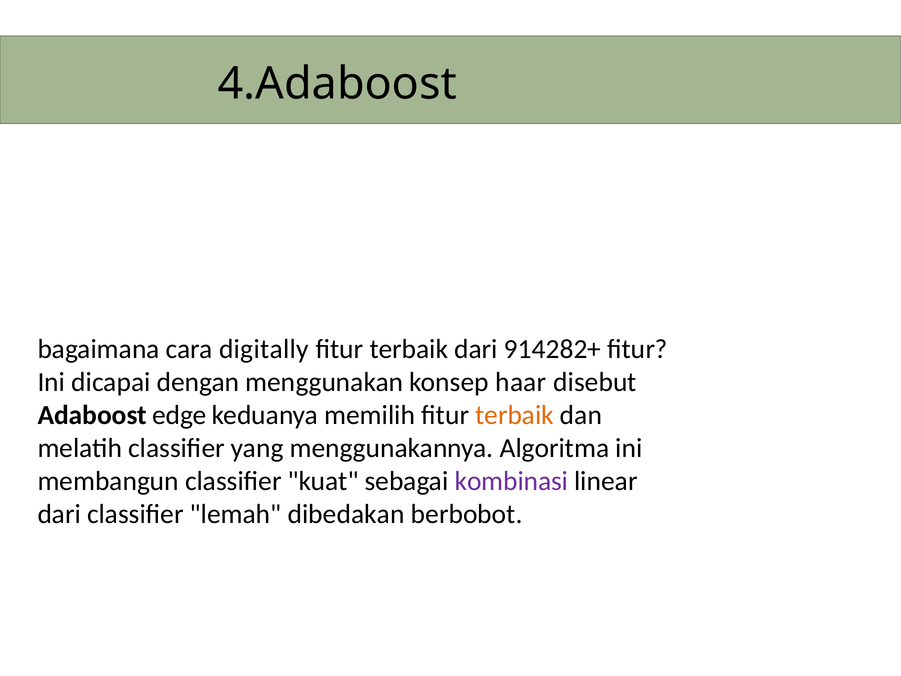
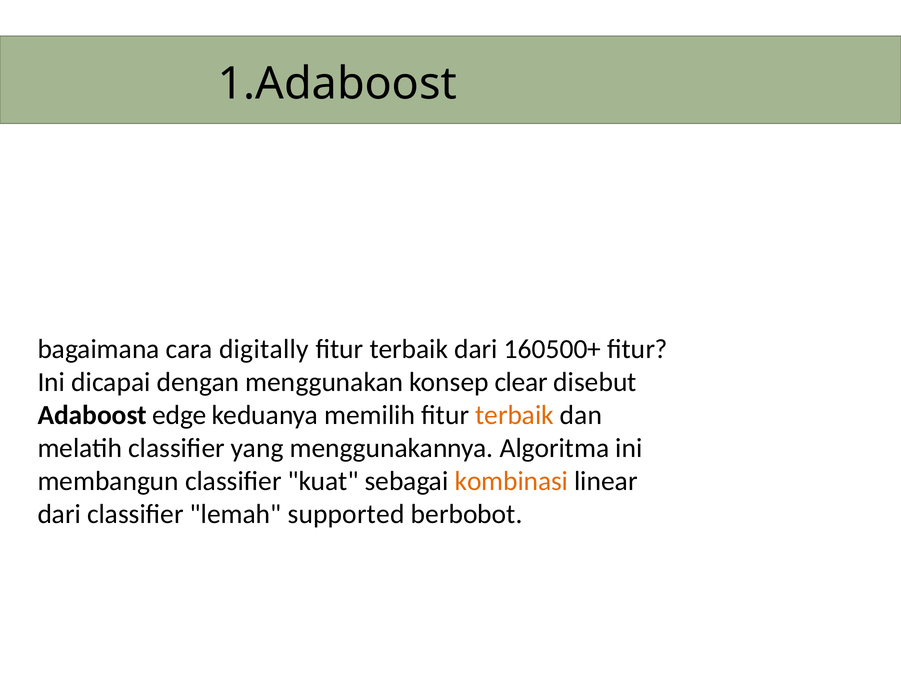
4.Adaboost: 4.Adaboost -> 1.Adaboost
914282+: 914282+ -> 160500+
haar: haar -> clear
kombinasi colour: purple -> orange
dibedakan: dibedakan -> supported
